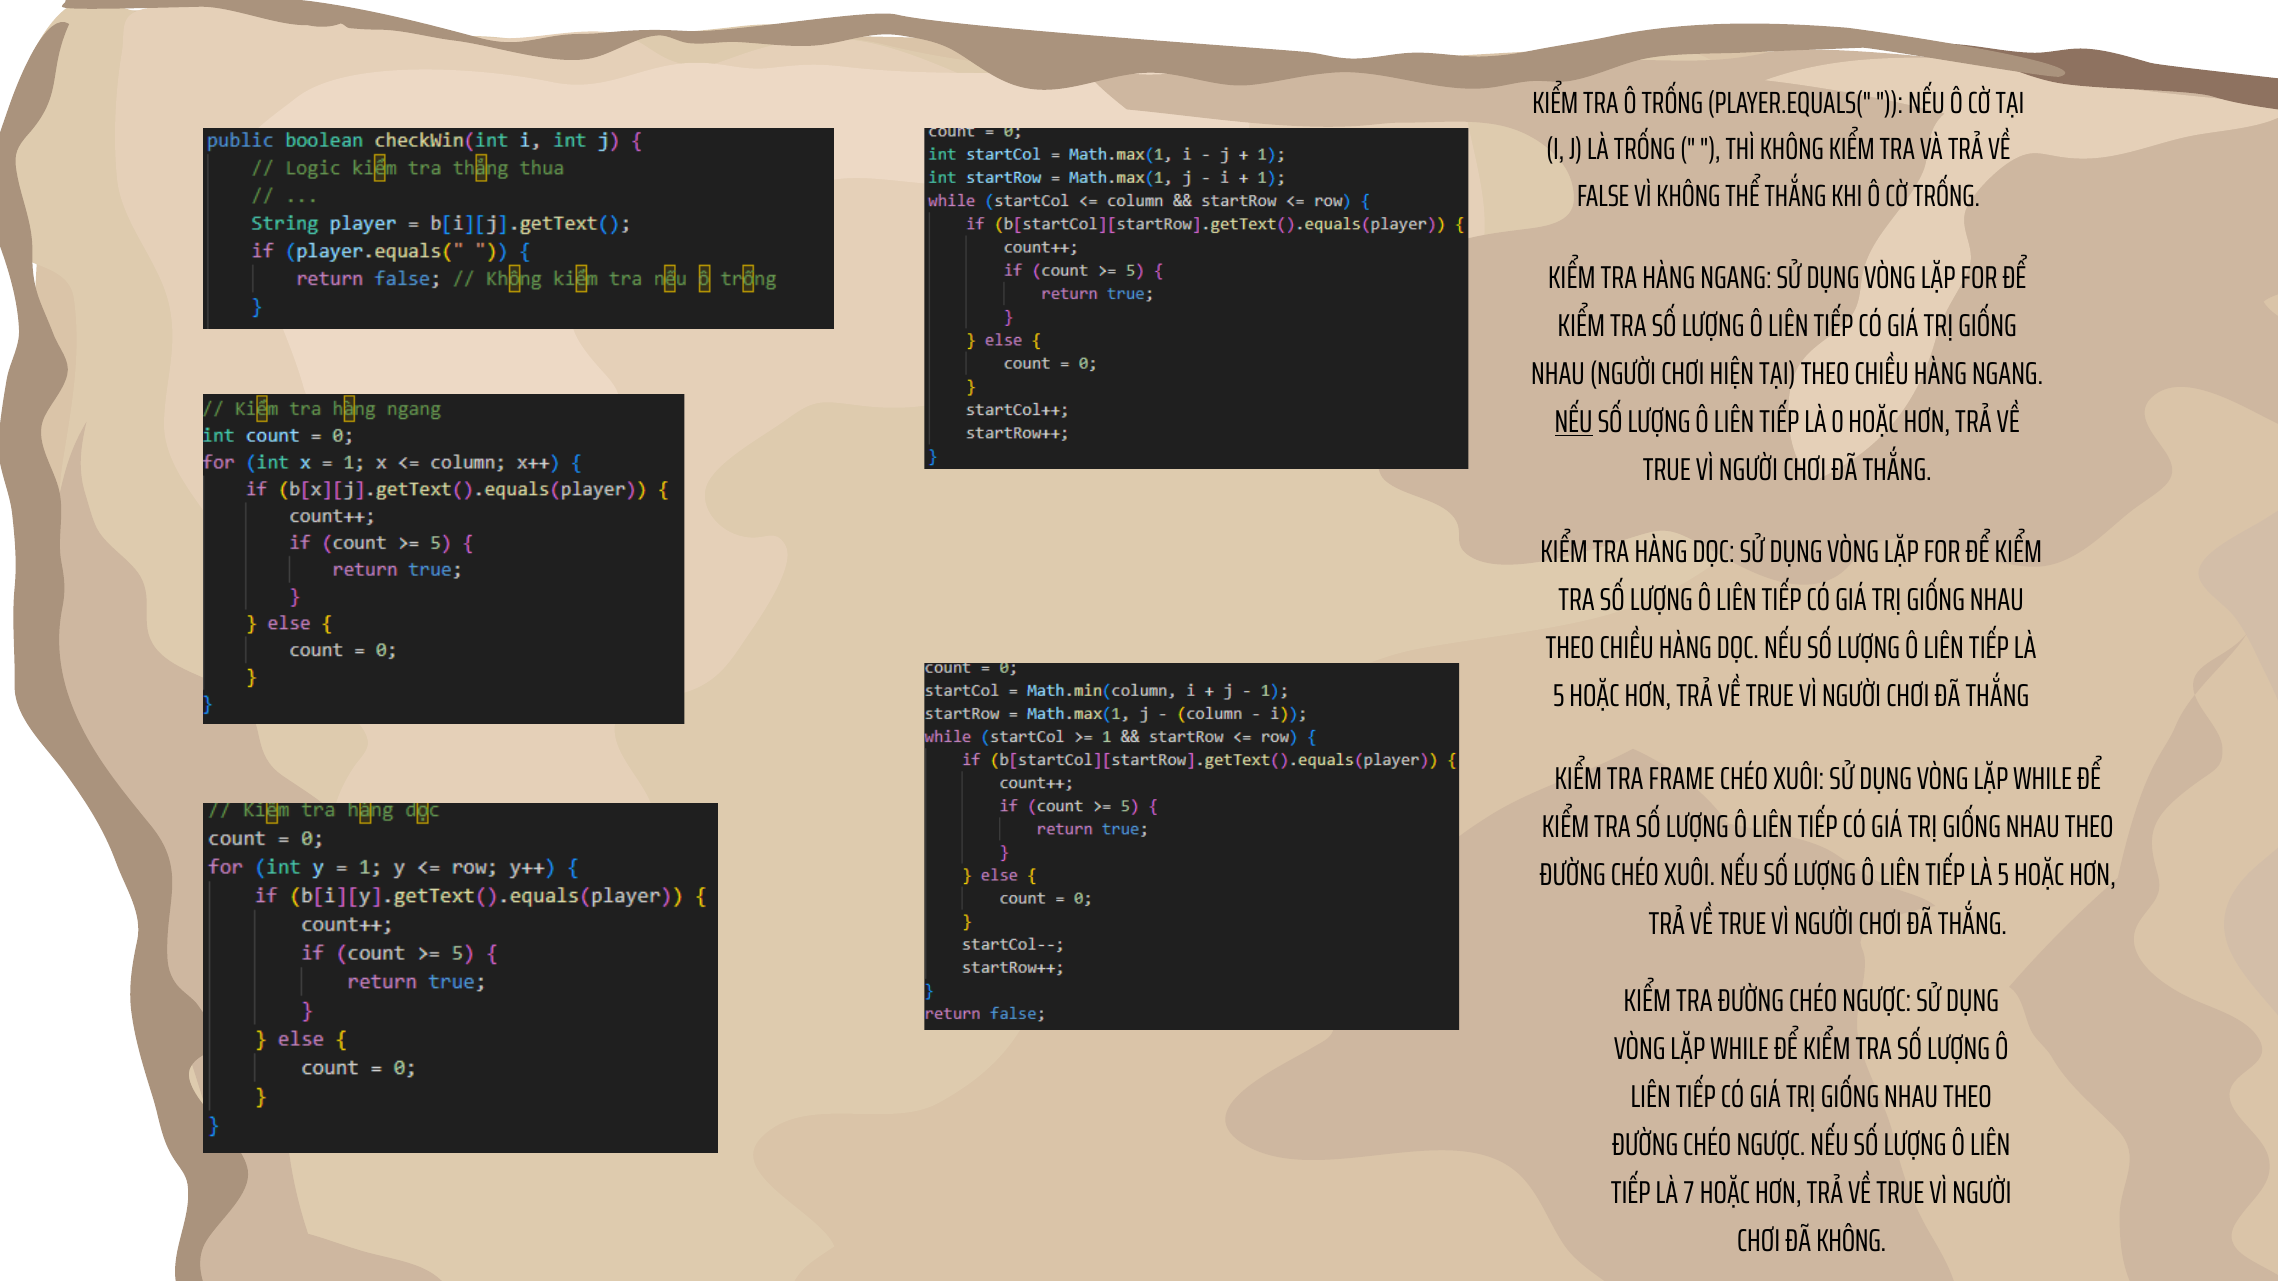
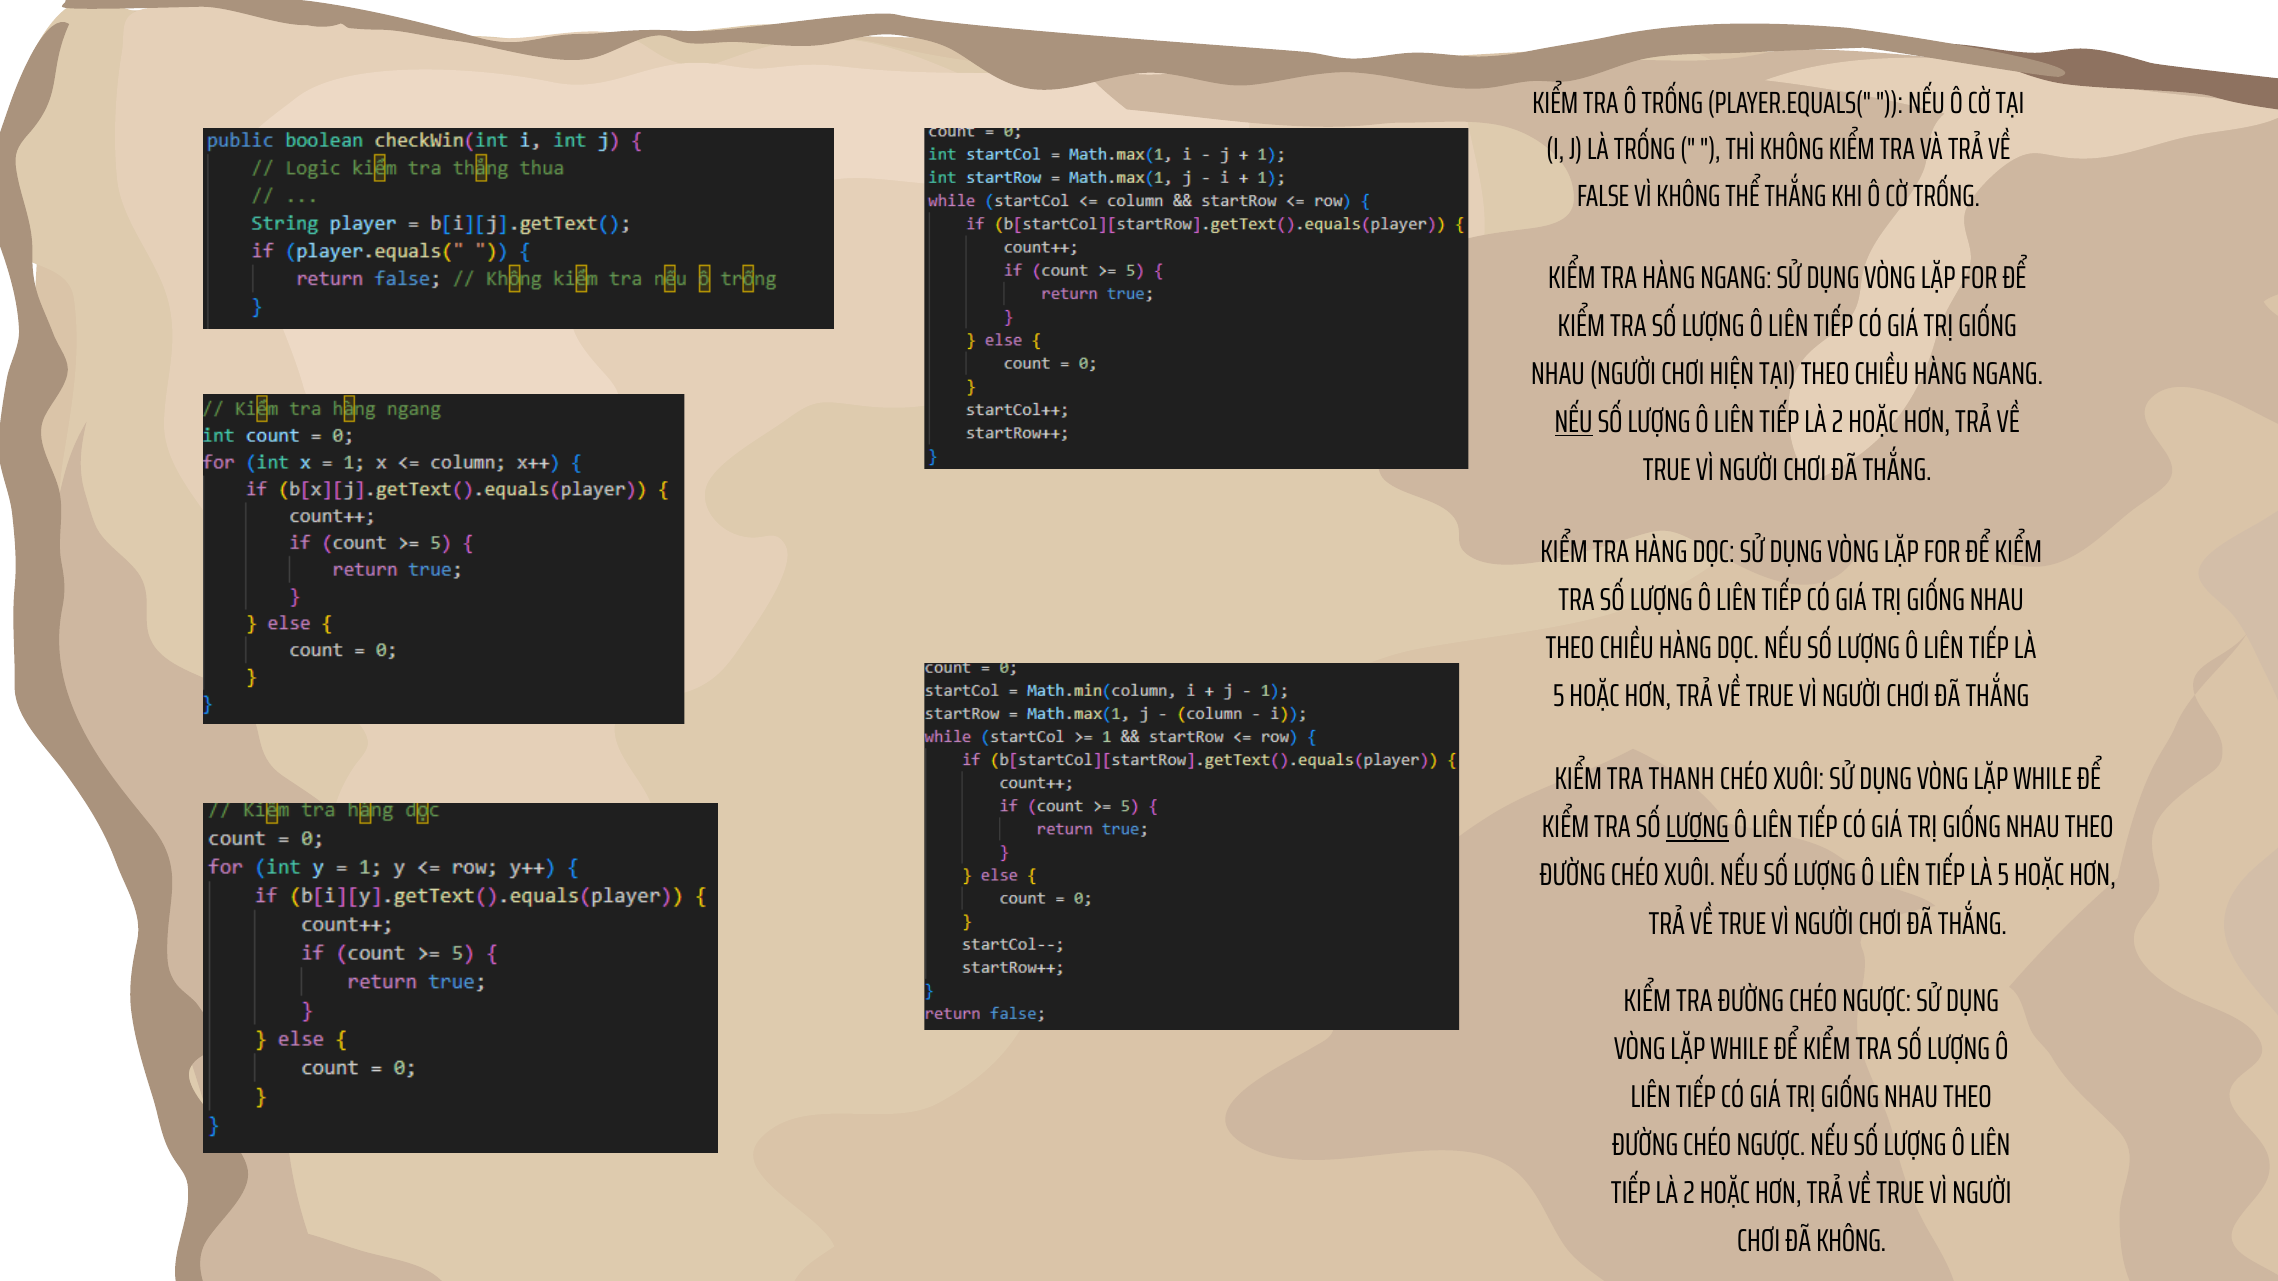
0 at (1838, 422): 0 -> 2
FRAME: FRAME -> THANH
LƯỢNG at (1697, 828) underline: none -> present
7 at (1689, 1194): 7 -> 2
